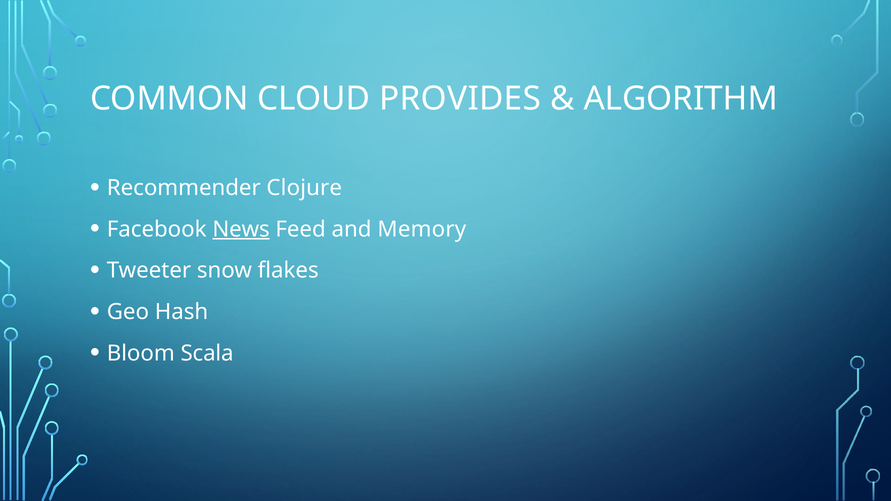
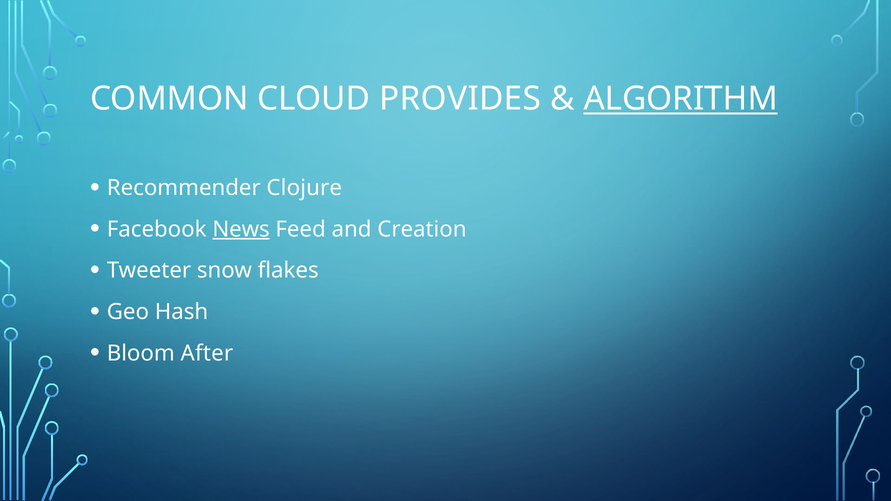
ALGORITHM underline: none -> present
Memory: Memory -> Creation
Scala: Scala -> After
